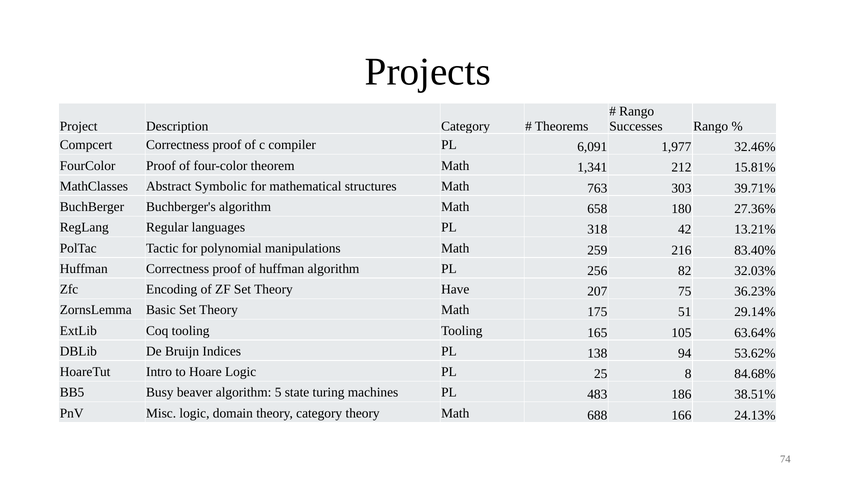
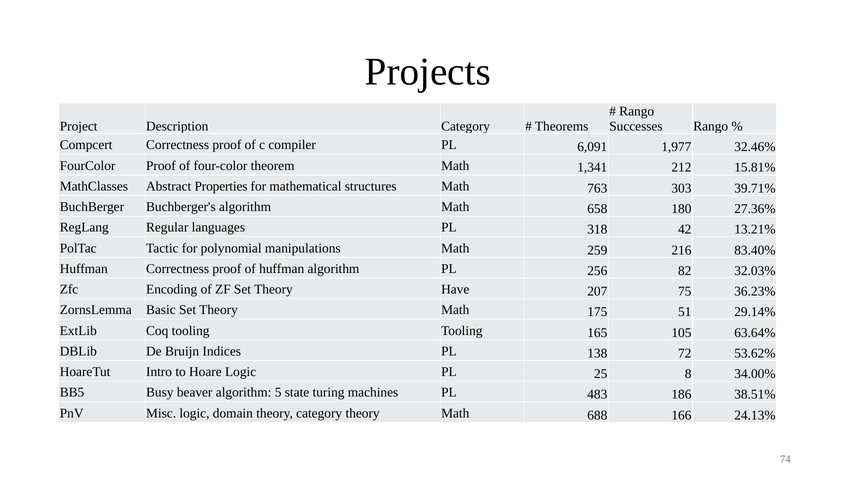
Symbolic: Symbolic -> Properties
94: 94 -> 72
84.68%: 84.68% -> 34.00%
